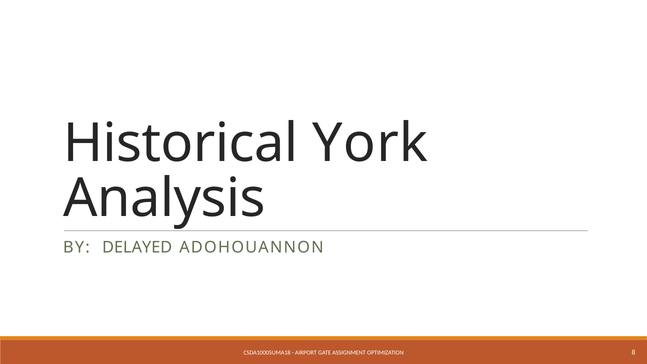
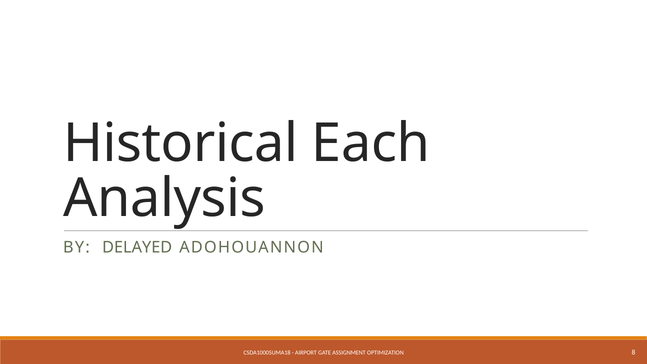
York: York -> Each
